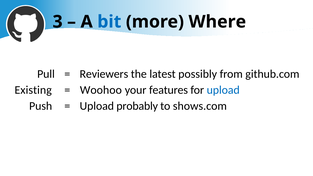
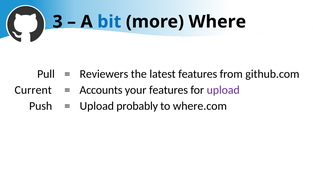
latest possibly: possibly -> features
Existing: Existing -> Current
Woohoo: Woohoo -> Accounts
upload at (223, 90) colour: blue -> purple
shows.com: shows.com -> where.com
